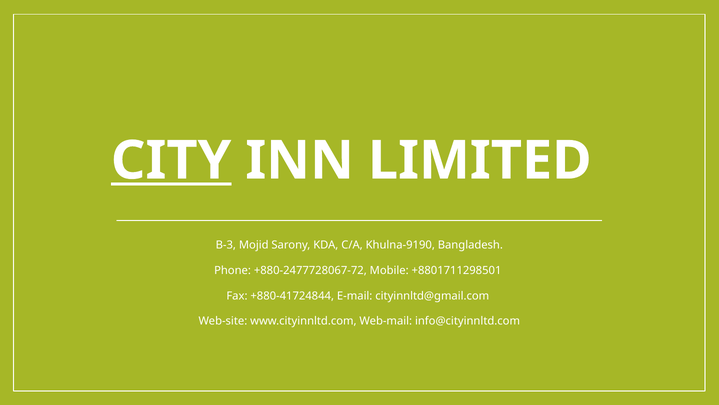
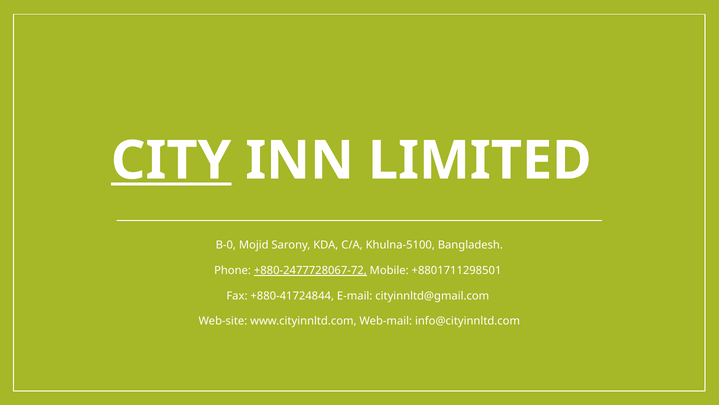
B-3: B-3 -> B-0
Khulna-9190: Khulna-9190 -> Khulna-5100
+880-2477728067-72 underline: none -> present
